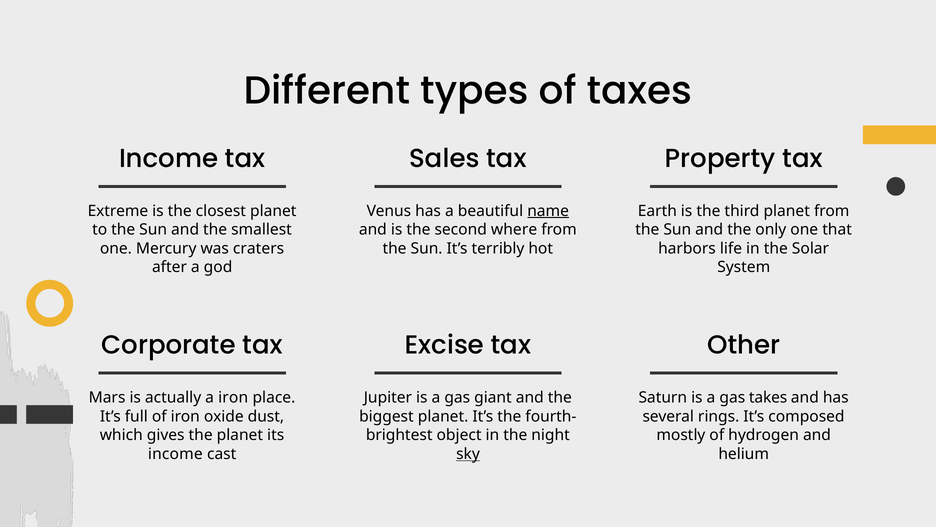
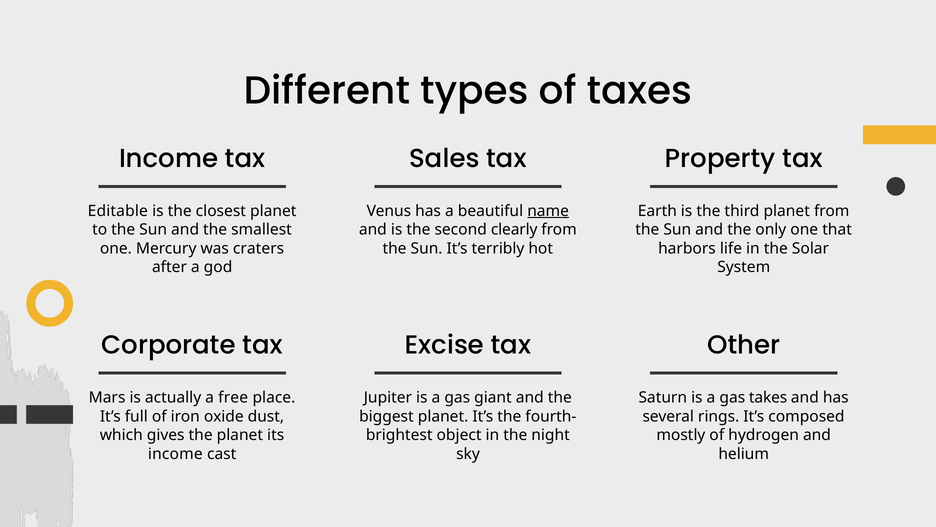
Extreme: Extreme -> Editable
where: where -> clearly
a iron: iron -> free
sky underline: present -> none
